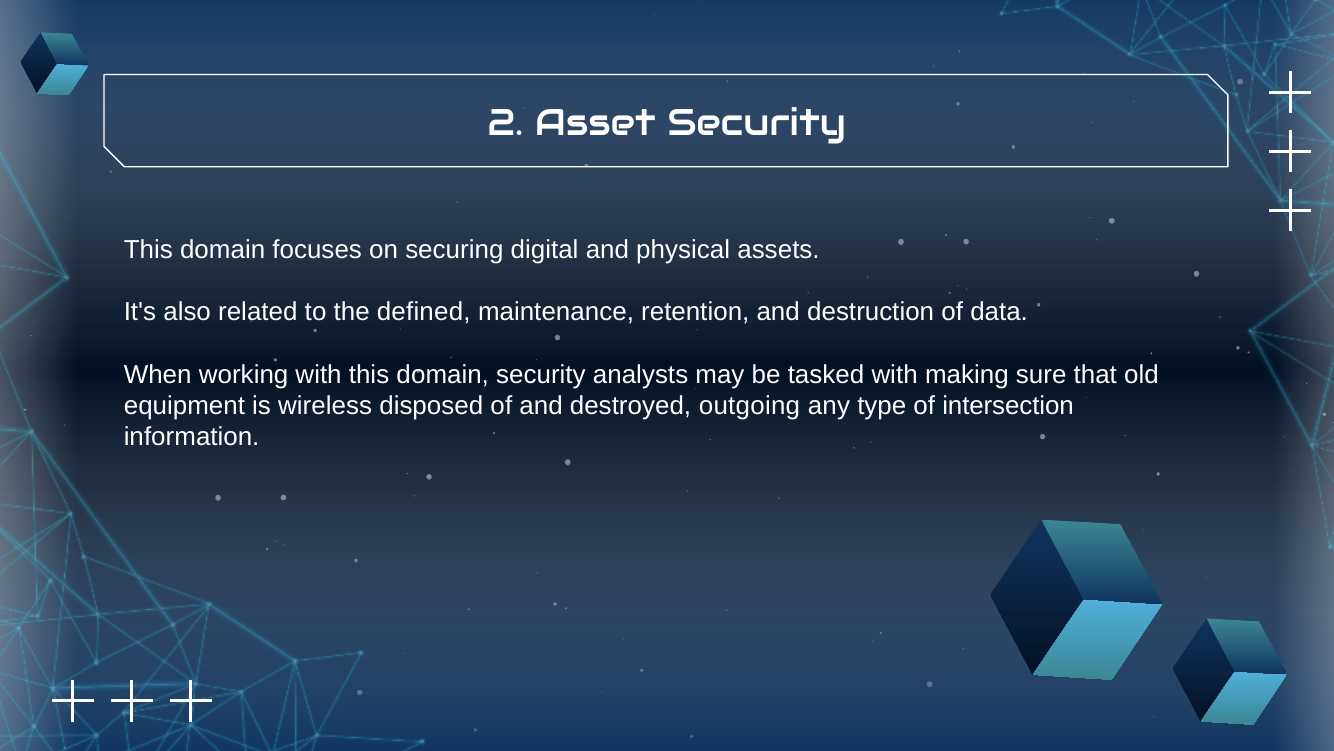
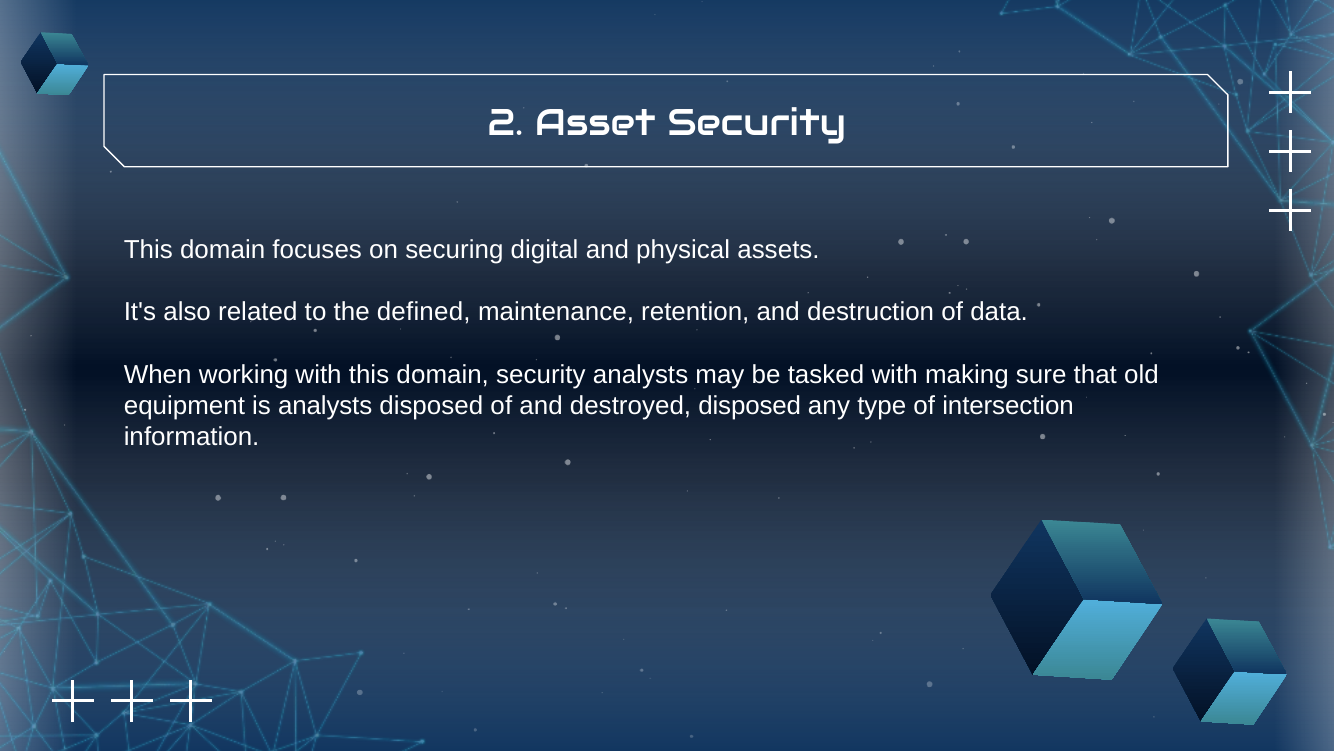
is wireless: wireless -> analysts
destroyed outgoing: outgoing -> disposed
